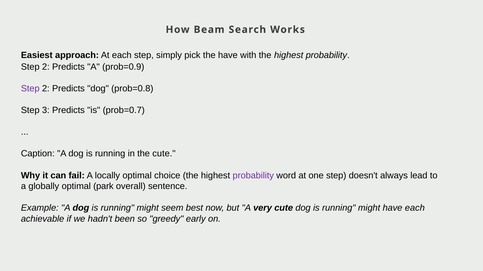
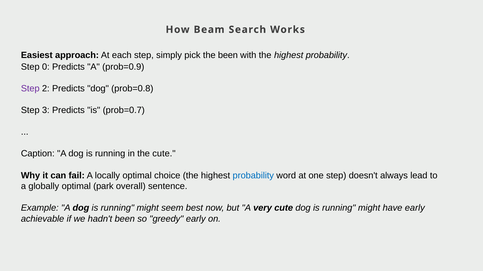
the have: have -> been
2 at (46, 67): 2 -> 0
probability at (253, 176) colour: purple -> blue
have each: each -> early
